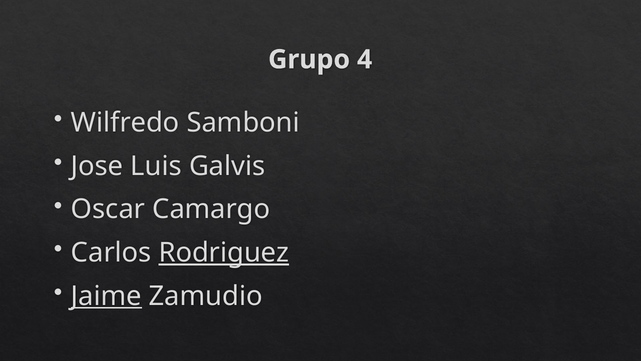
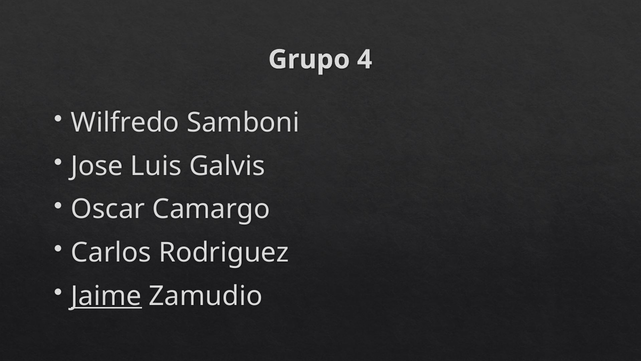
Rodriguez underline: present -> none
